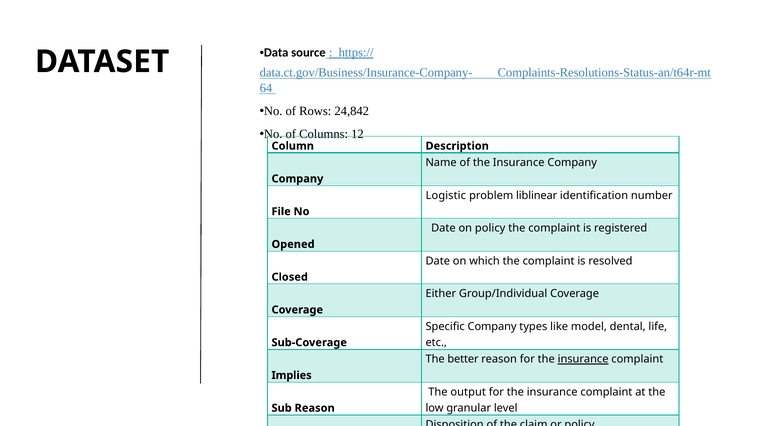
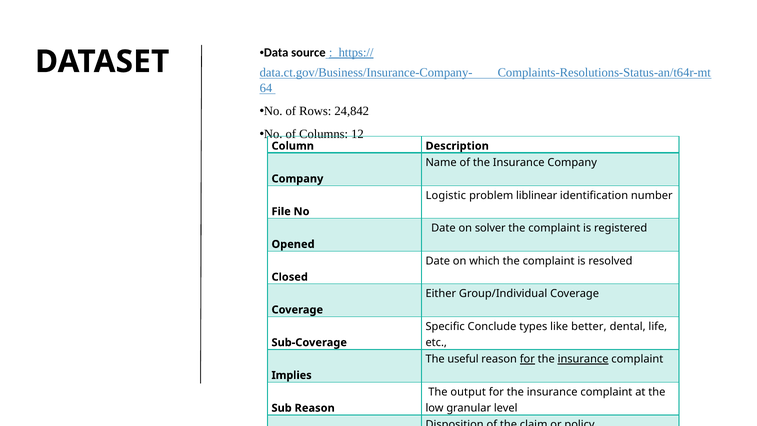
on policy: policy -> solver
Specific Company: Company -> Conclude
model: model -> better
better: better -> useful
for at (527, 359) underline: none -> present
